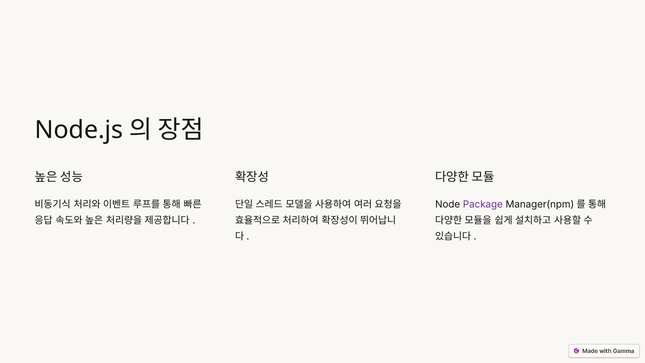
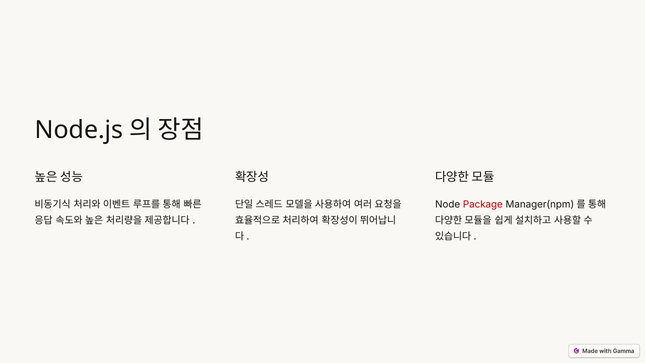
Package colour: purple -> red
